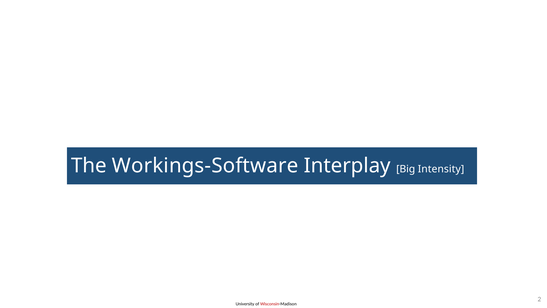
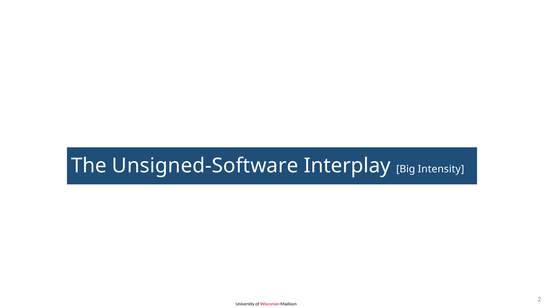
Workings-Software: Workings-Software -> Unsigned-Software
